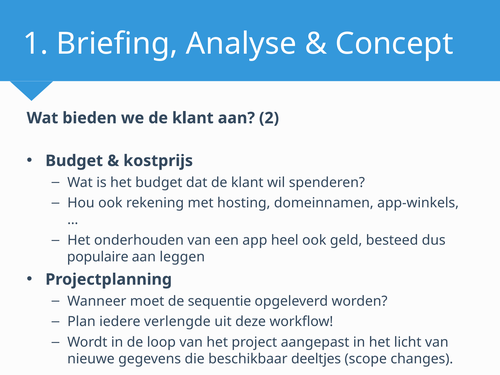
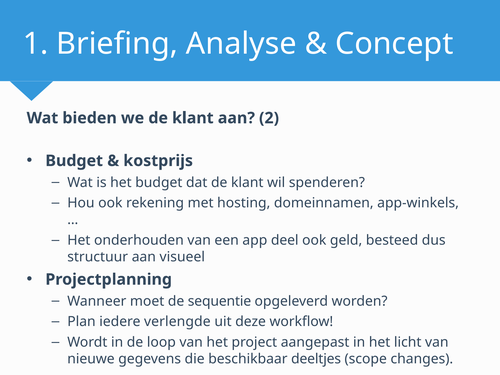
heel: heel -> deel
populaire: populaire -> structuur
leggen: leggen -> visueel
